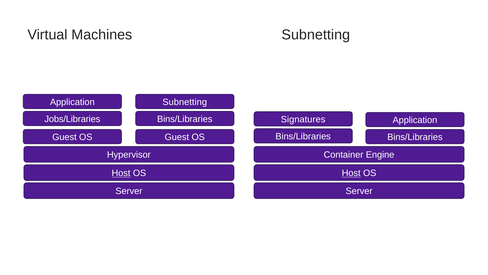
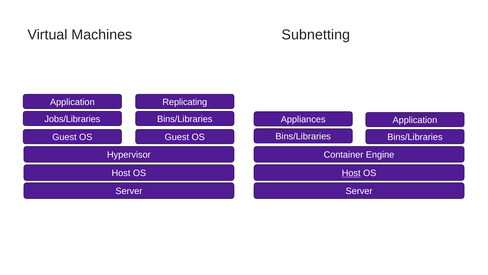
Subnetting at (185, 102): Subnetting -> Replicating
Signatures: Signatures -> Appliances
Host at (121, 173) underline: present -> none
